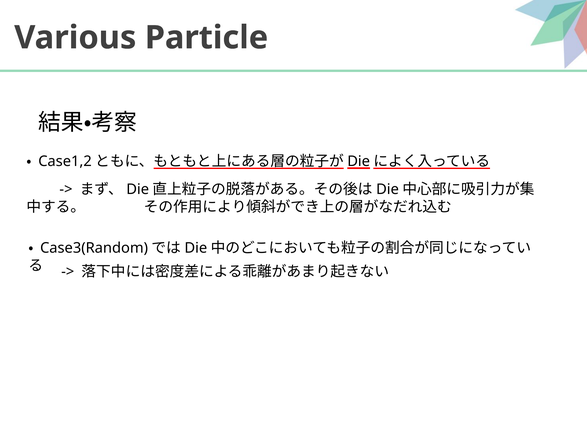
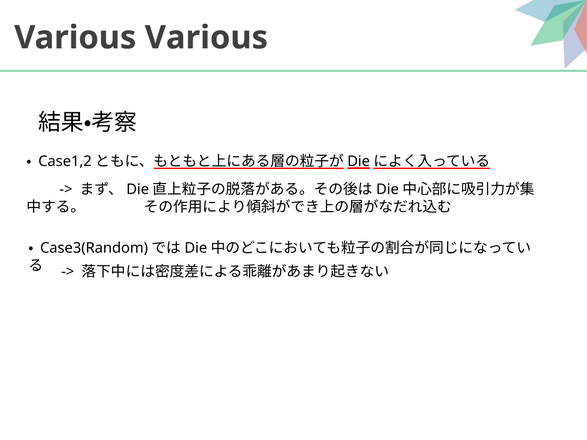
Various Particle: Particle -> Various
